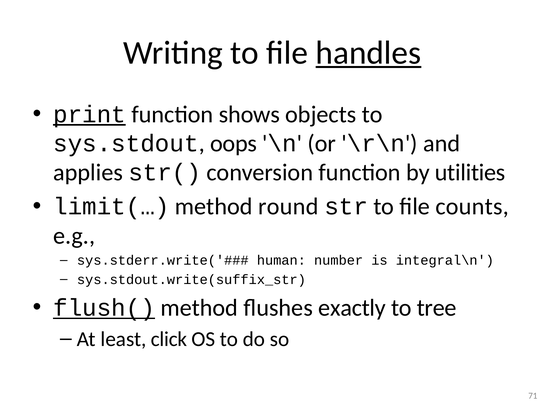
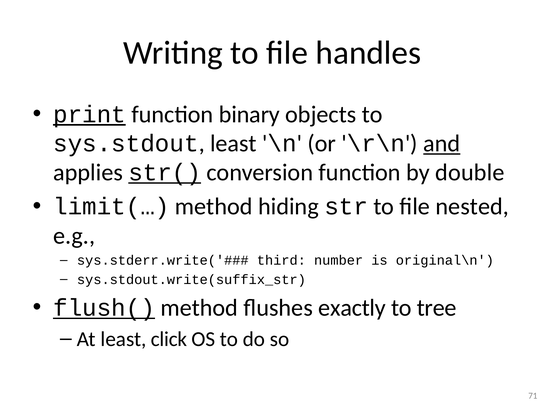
handles underline: present -> none
shows: shows -> binary
sys.stdout oops: oops -> least
and underline: none -> present
str( underline: none -> present
utilities: utilities -> double
round: round -> hiding
counts: counts -> nested
human: human -> third
integral\n: integral\n -> original\n
